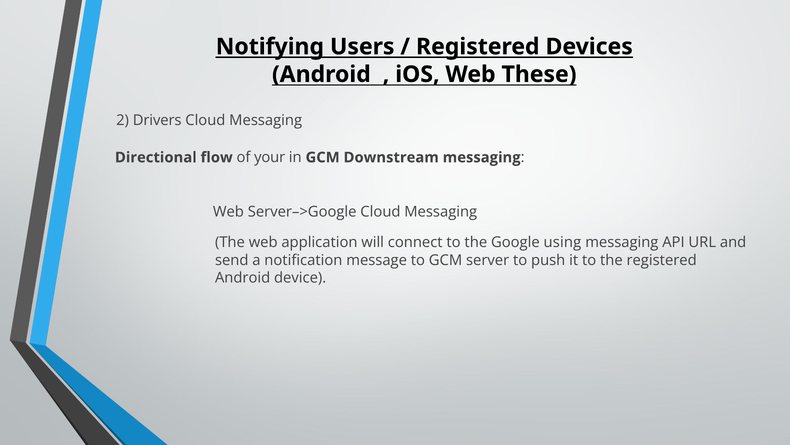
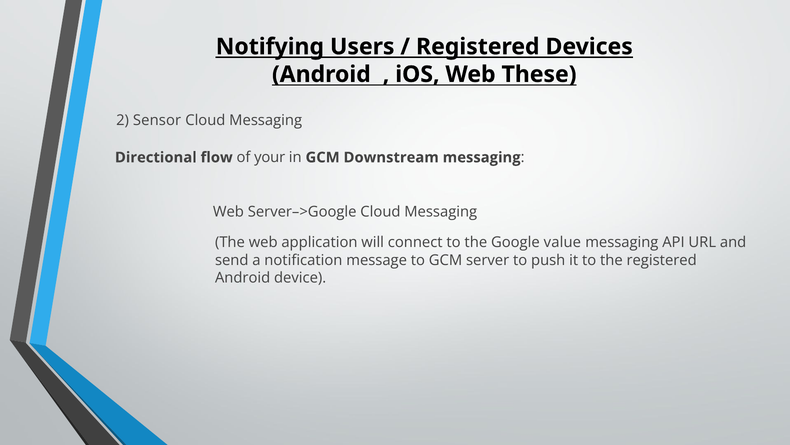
Drivers: Drivers -> Sensor
using: using -> value
